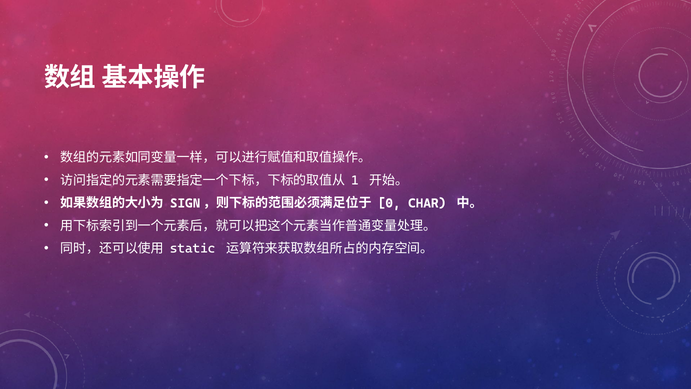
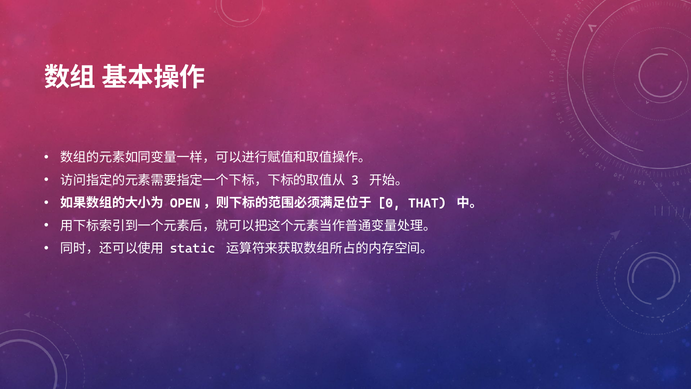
1: 1 -> 3
SIGN: SIGN -> OPEN
CHAR: CHAR -> THAT
